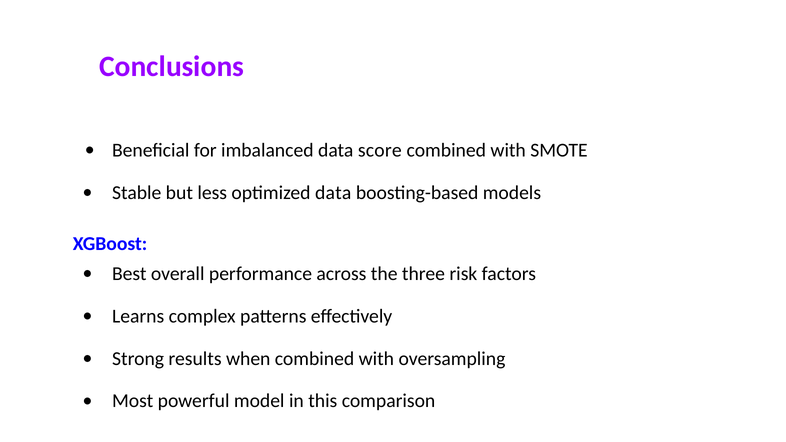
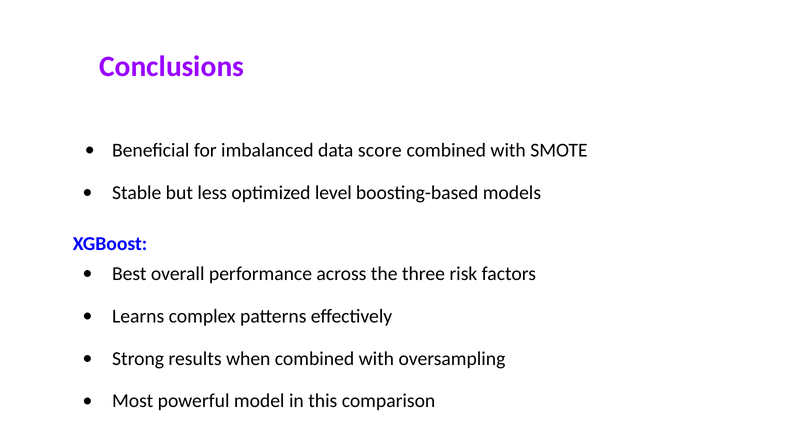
optimized data: data -> level
